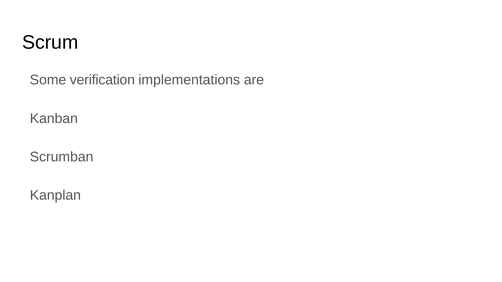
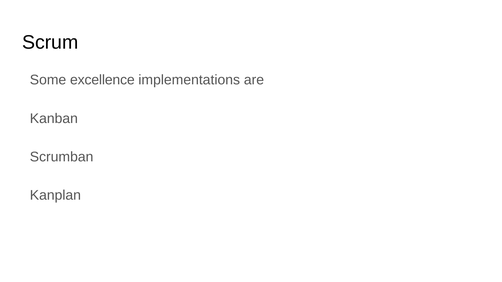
verification: verification -> excellence
